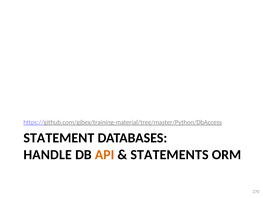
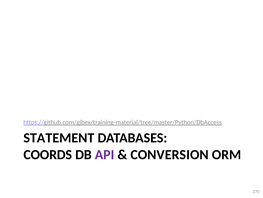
HANDLE: HANDLE -> COORDS
API colour: orange -> purple
STATEMENTS: STATEMENTS -> CONVERSION
